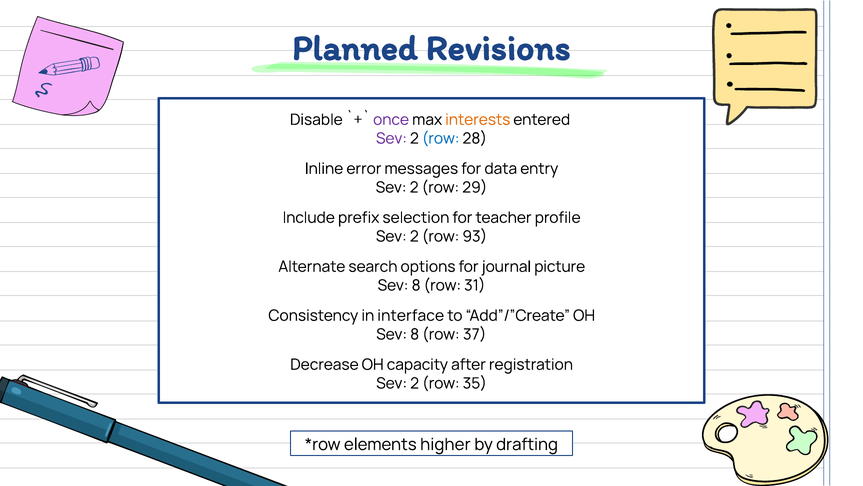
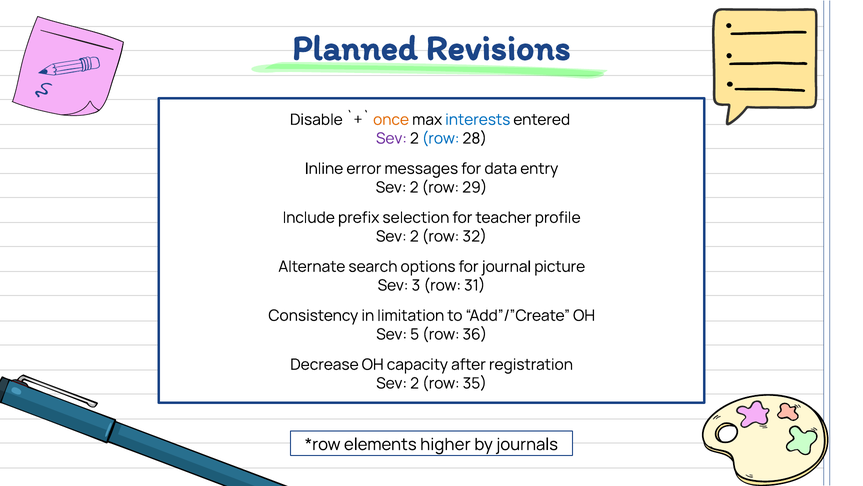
once colour: purple -> orange
interests colour: orange -> blue
93: 93 -> 32
8 at (416, 285): 8 -> 3
interface: interface -> limitation
8 at (415, 334): 8 -> 5
37: 37 -> 36
drafting: drafting -> journals
